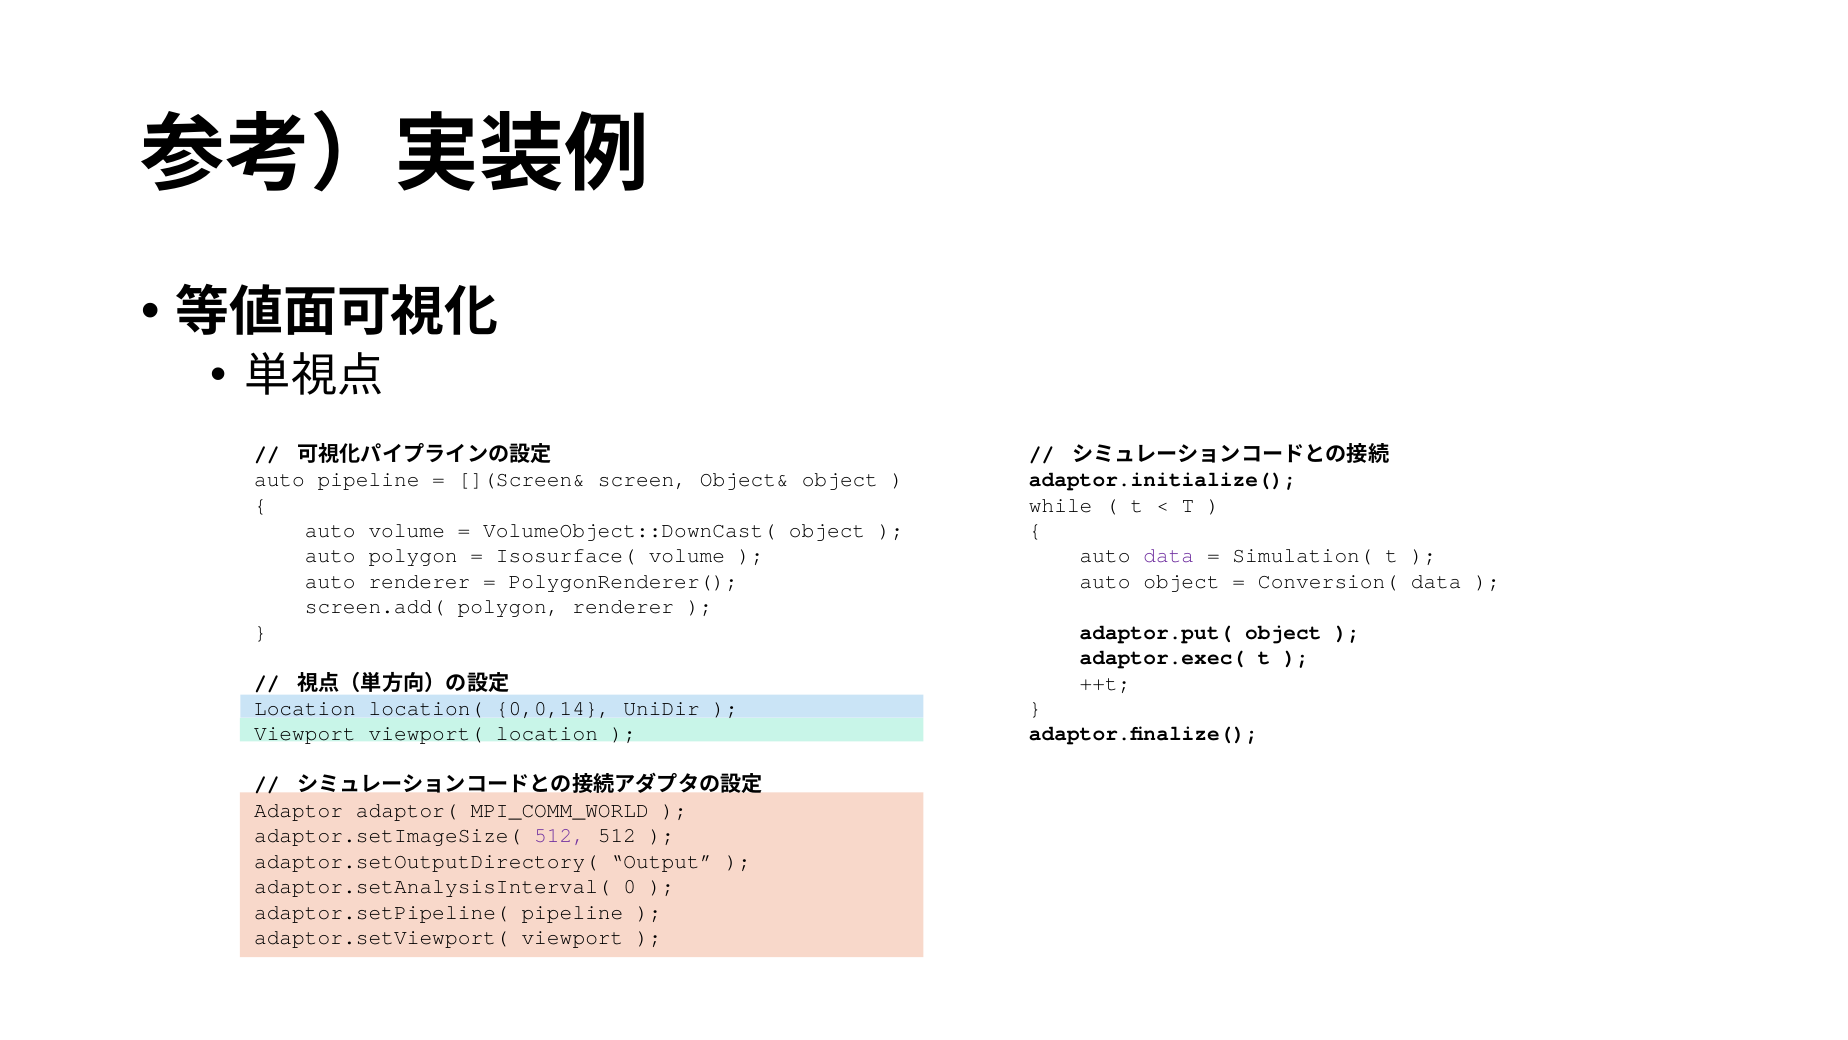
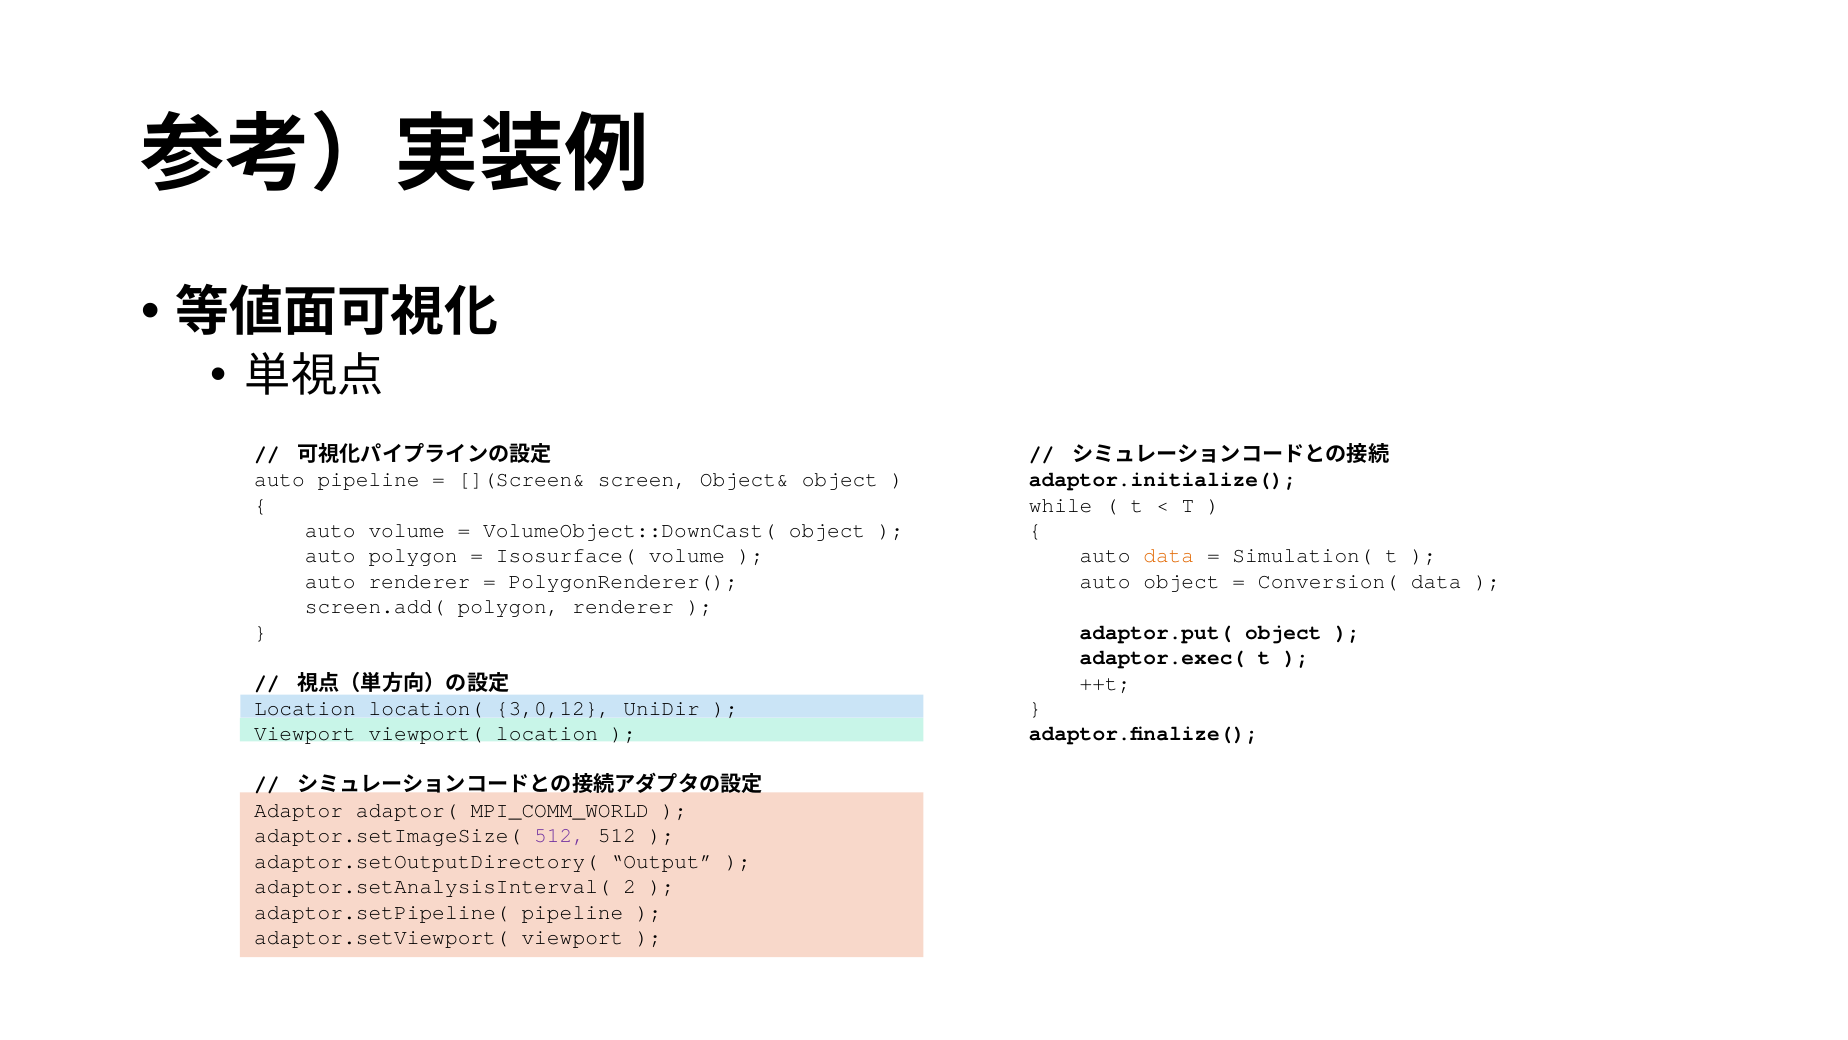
data at (1169, 556) colour: purple -> orange
0,0,14: 0,0,14 -> 3,0,12
0: 0 -> 2
